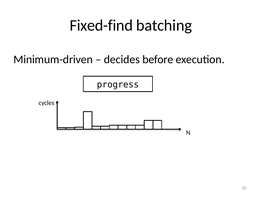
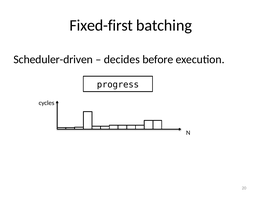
Fixed-find: Fixed-find -> Fixed-first
Minimum-driven: Minimum-driven -> Scheduler-driven
